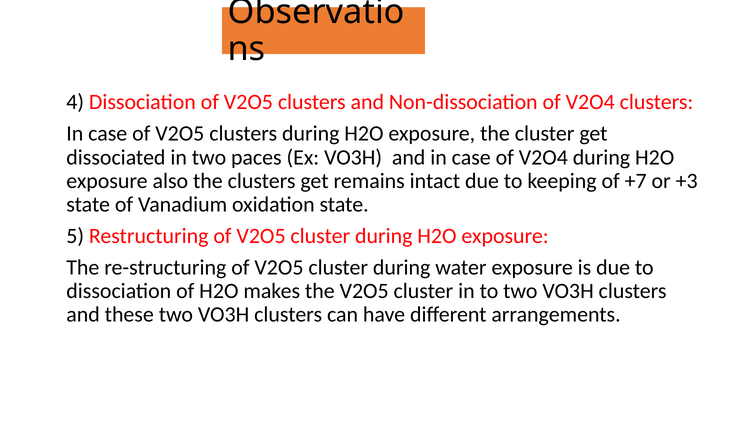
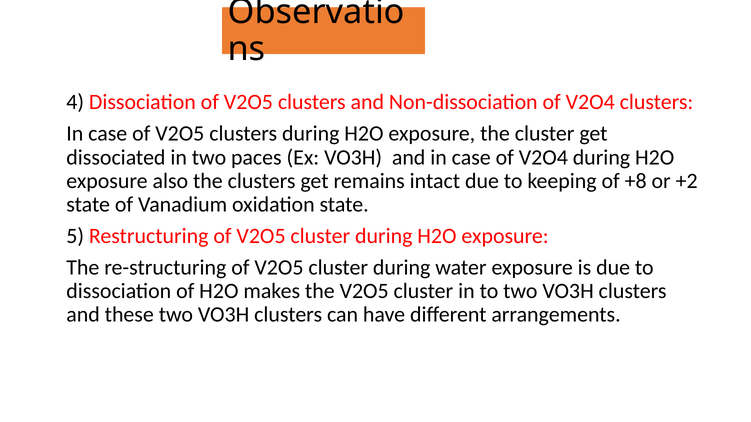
+7: +7 -> +8
+3: +3 -> +2
